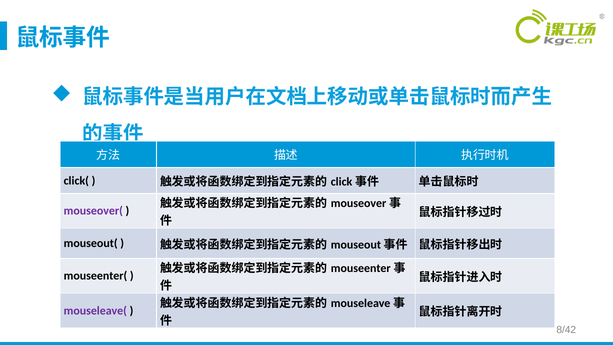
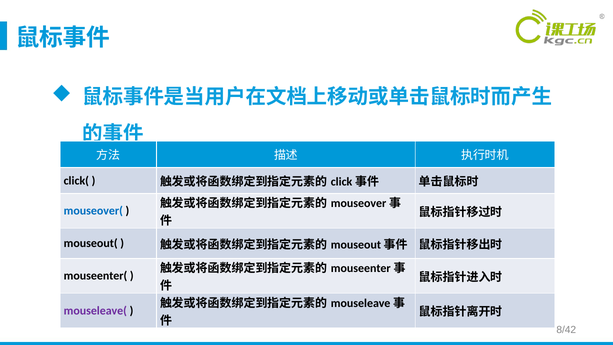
mouseover( colour: purple -> blue
